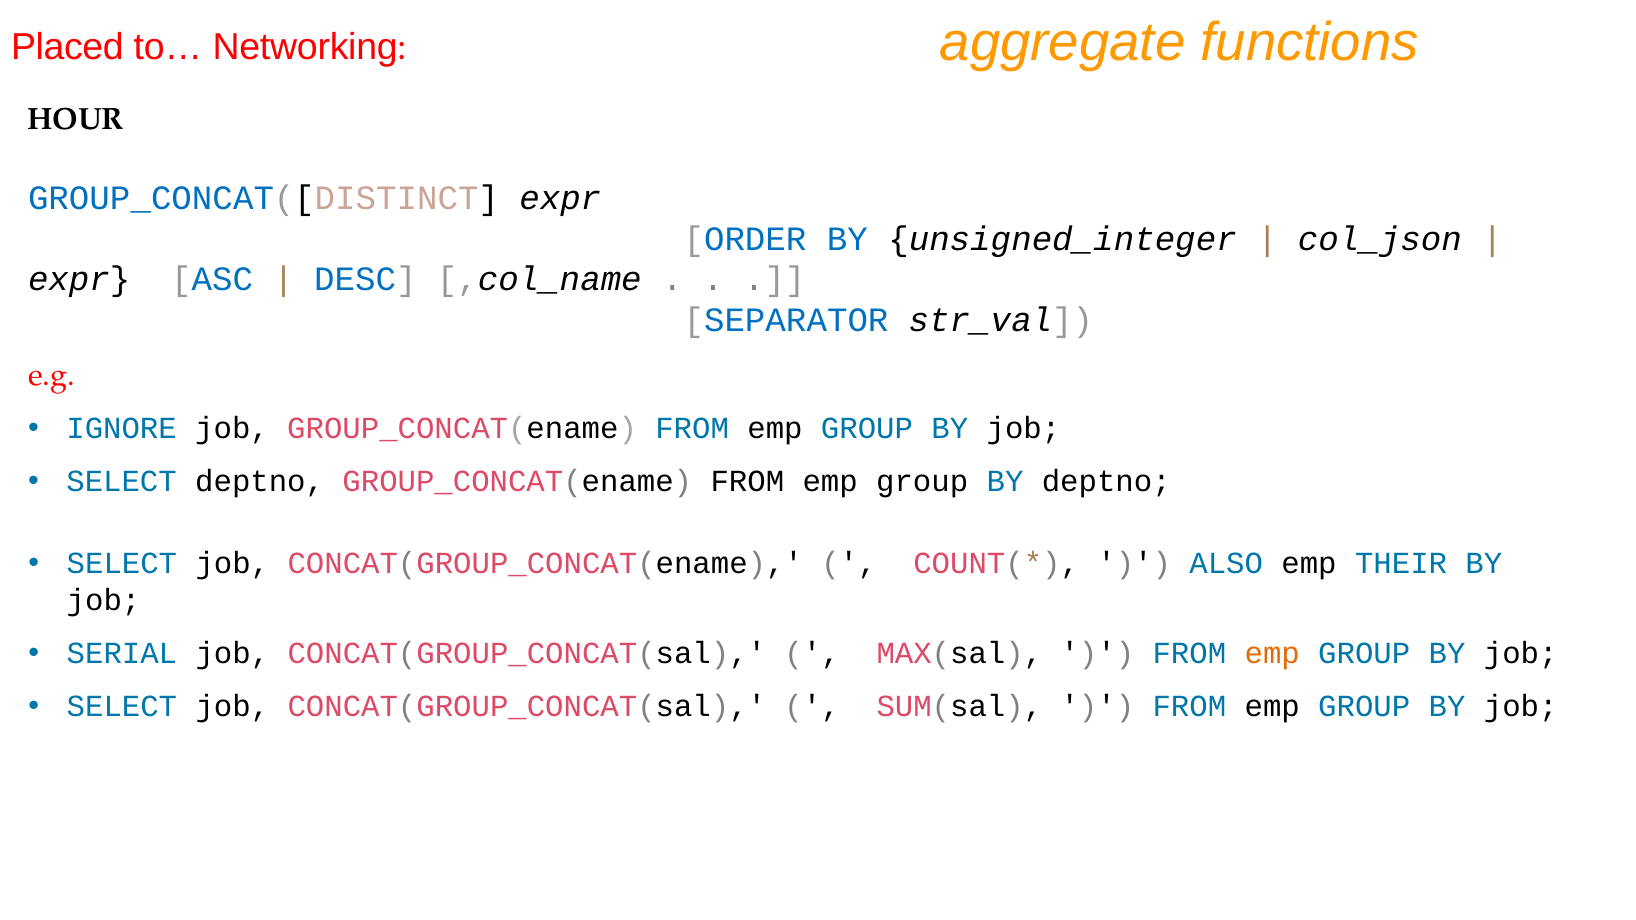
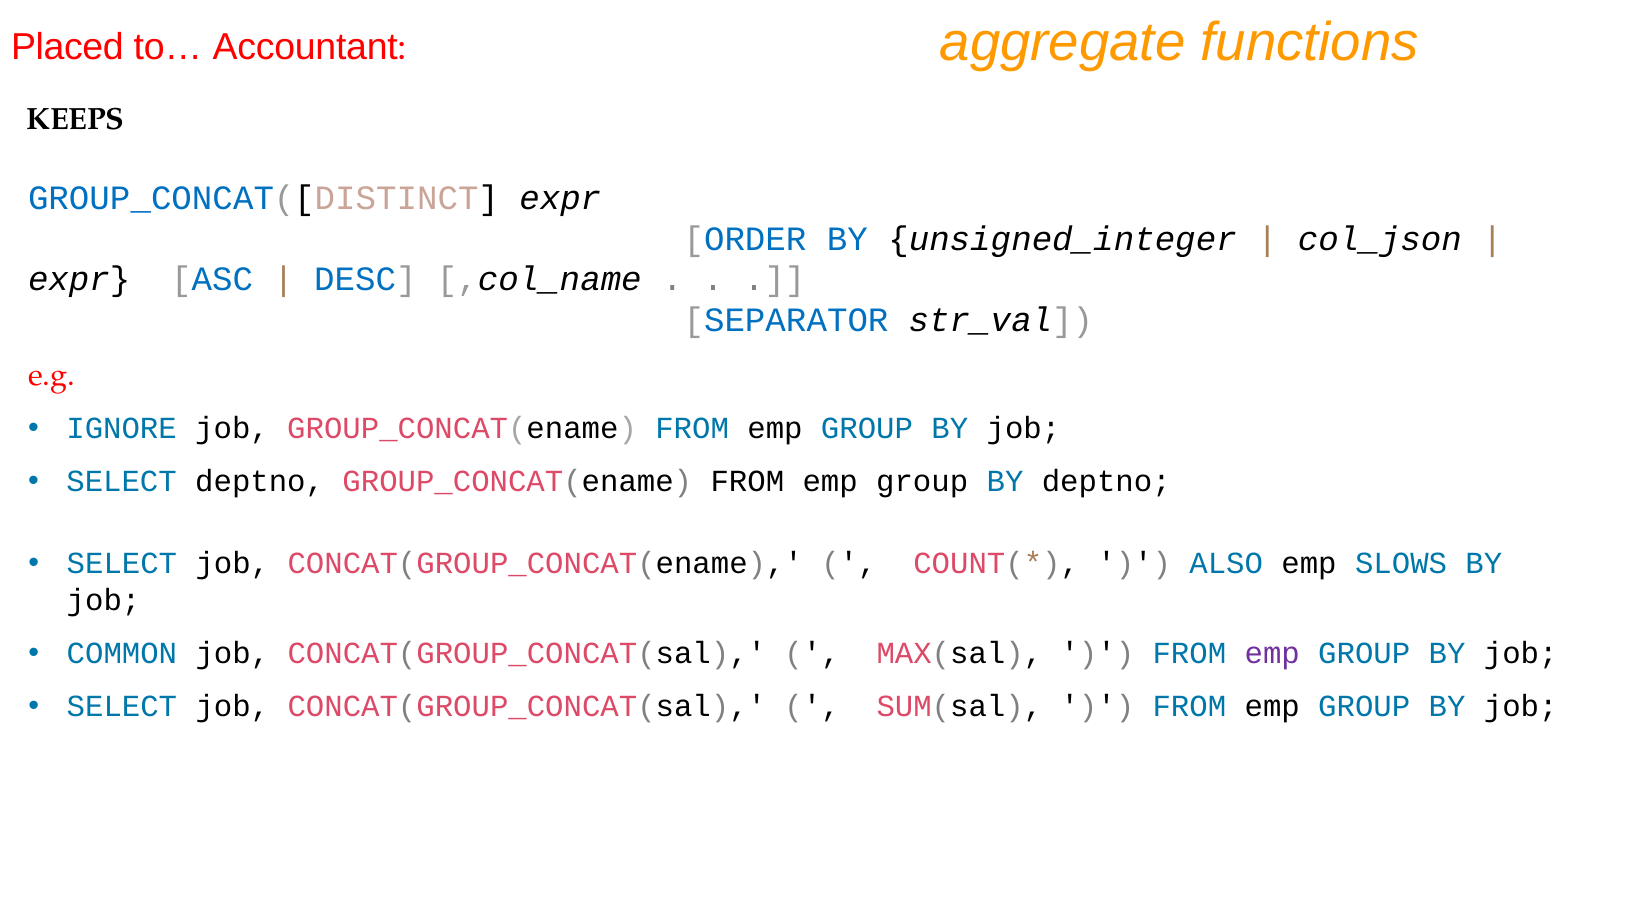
Networking: Networking -> Accountant
HOUR: HOUR -> KEEPS
THEIR: THEIR -> SLOWS
SERIAL: SERIAL -> COMMON
emp at (1272, 654) colour: orange -> purple
